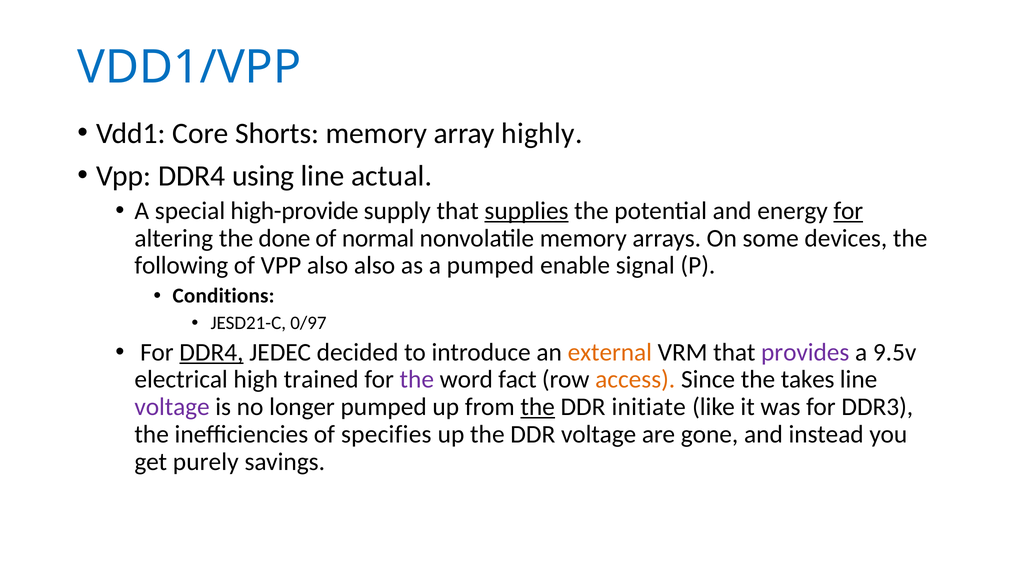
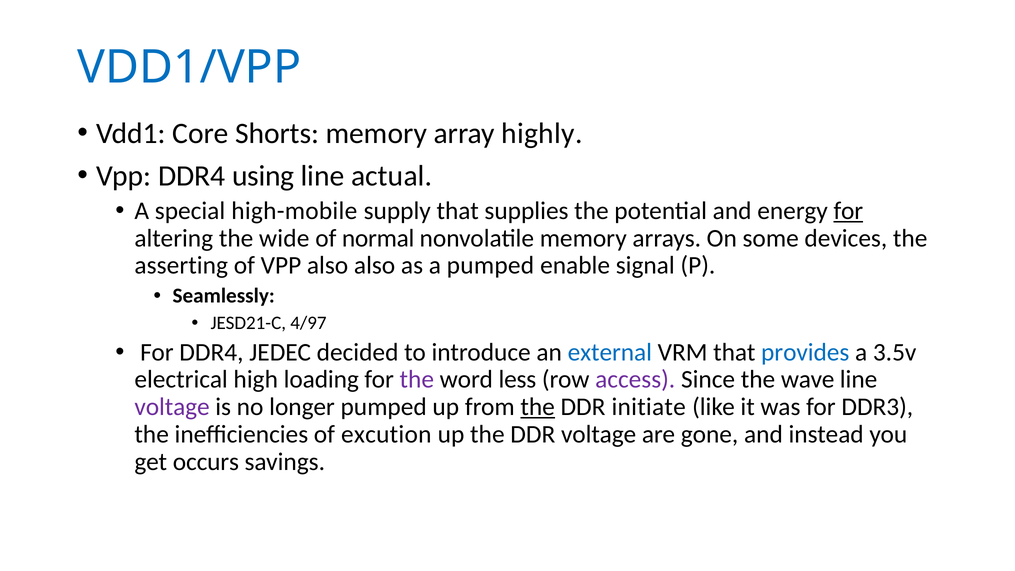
high-provide: high-provide -> high-mobile
supplies underline: present -> none
done: done -> wide
following: following -> asserting
Conditions: Conditions -> Seamlessly
0/97: 0/97 -> 4/97
DDR4 at (211, 352) underline: present -> none
external colour: orange -> blue
provides colour: purple -> blue
9.5v: 9.5v -> 3.5v
trained: trained -> loading
fact: fact -> less
access colour: orange -> purple
takes: takes -> wave
specifies: specifies -> excution
purely: purely -> occurs
